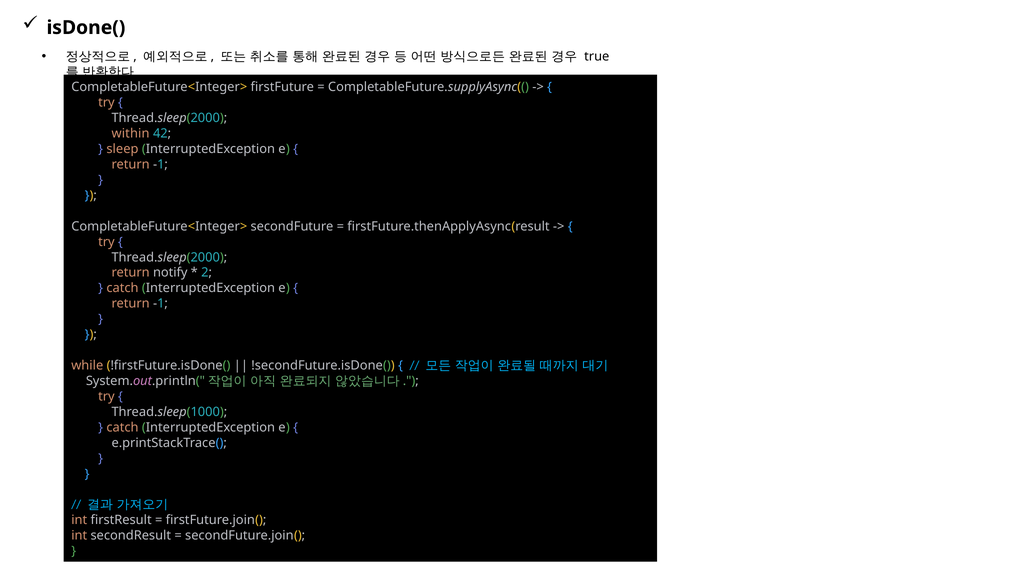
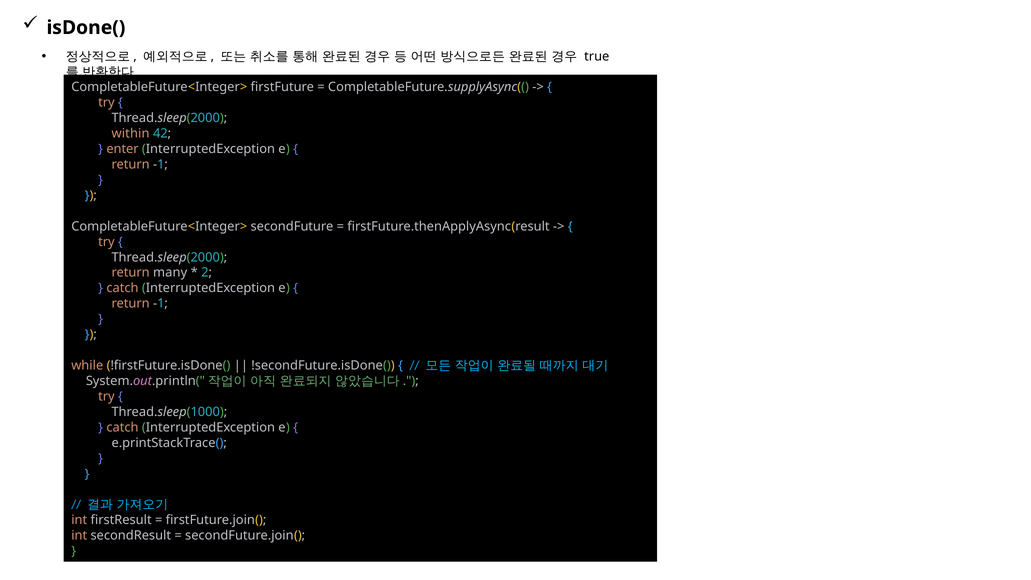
sleep: sleep -> enter
notify: notify -> many
